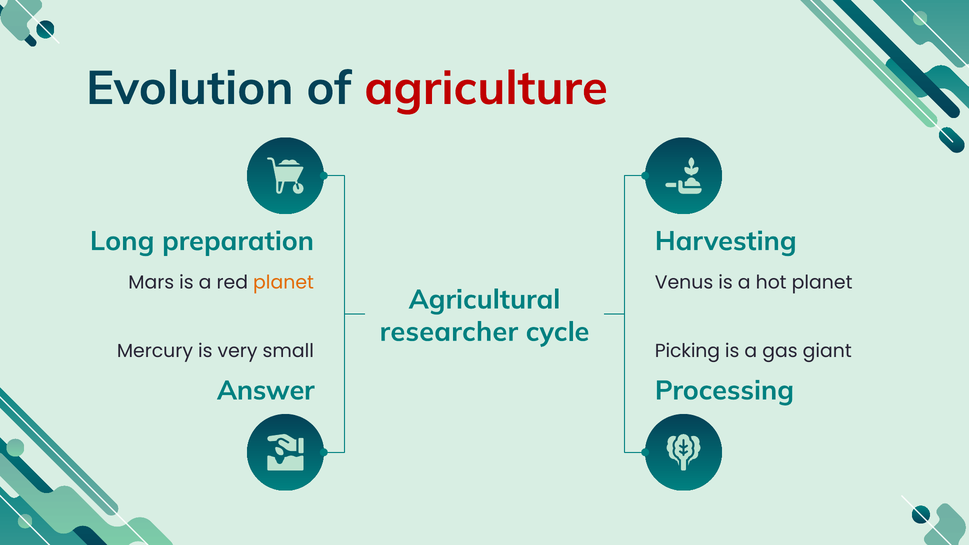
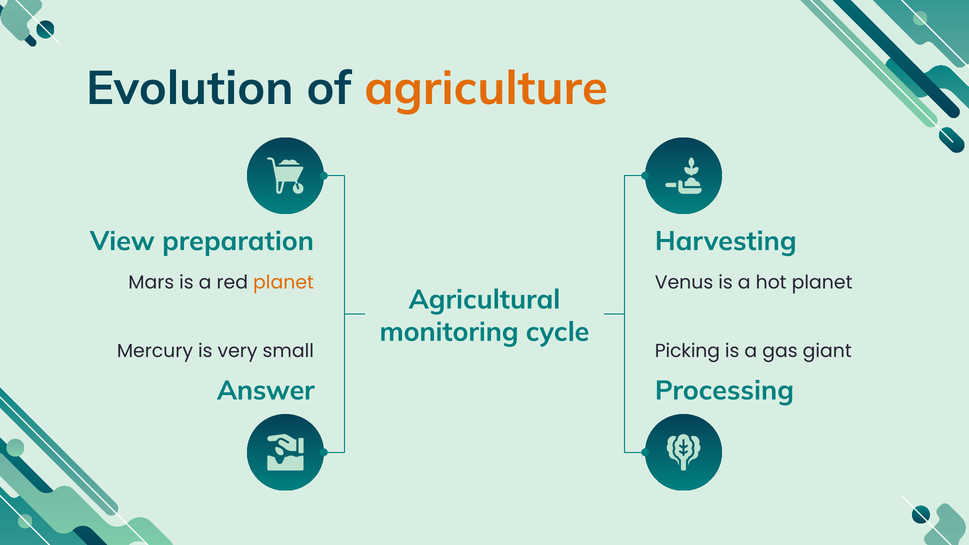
agriculture colour: red -> orange
Long: Long -> View
researcher: researcher -> monitoring
